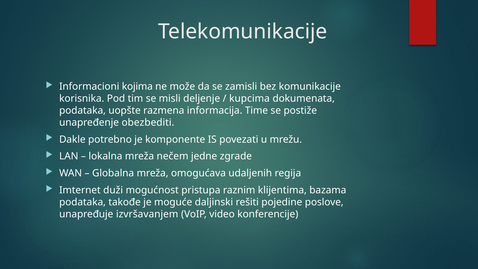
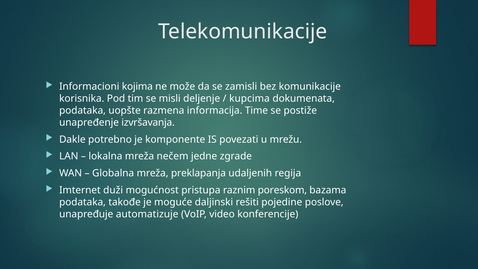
obezbediti: obezbediti -> izvršavanja
omogućava: omogućava -> preklapanja
klijentima: klijentima -> poreskom
izvršavanjem: izvršavanjem -> automatizuje
